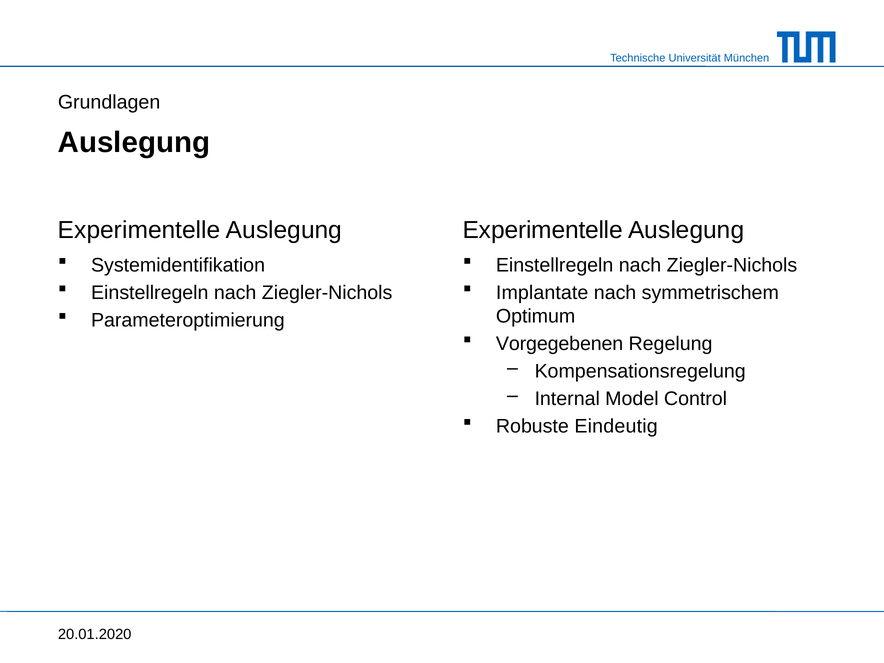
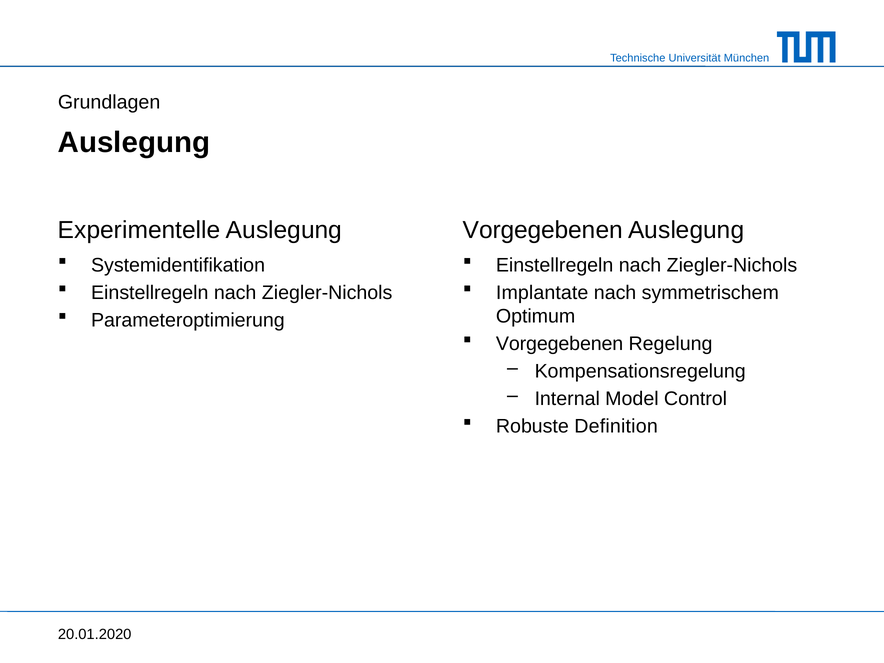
Auslegung Experimentelle: Experimentelle -> Vorgegebenen
Eindeutig: Eindeutig -> Definition
